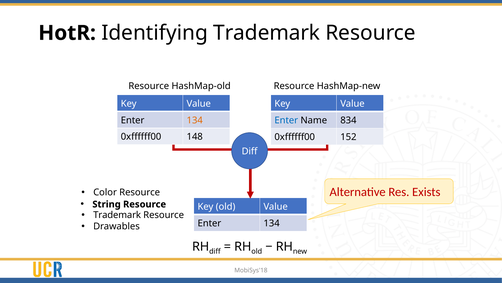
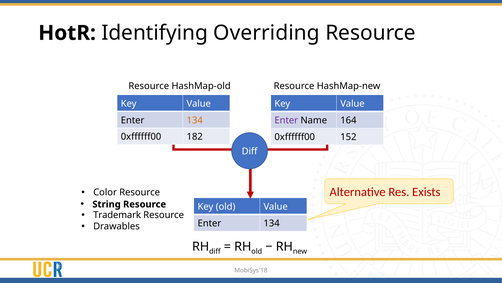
Identifying Trademark: Trademark -> Overriding
Enter at (286, 120) colour: blue -> purple
834: 834 -> 164
148: 148 -> 182
